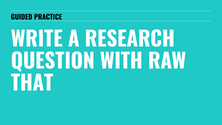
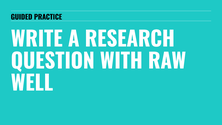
THAT: THAT -> WELL
